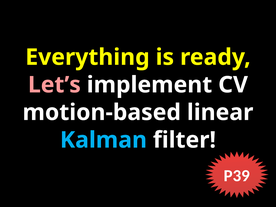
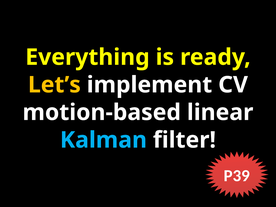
Let’s colour: pink -> yellow
